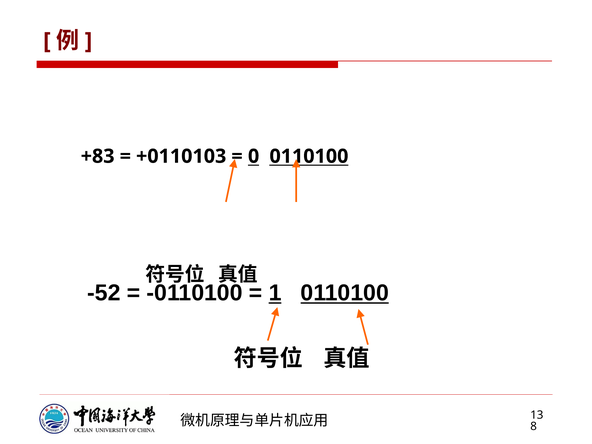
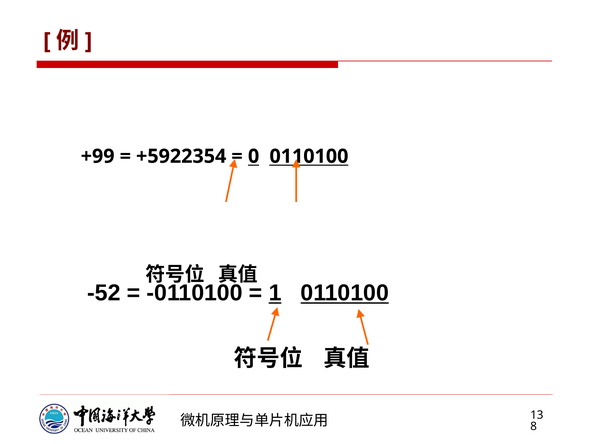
+83: +83 -> +99
+0110103: +0110103 -> +5922354
